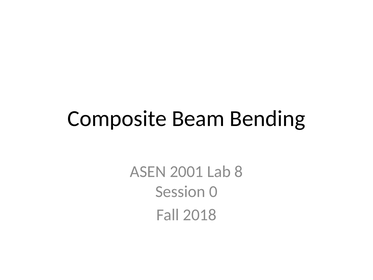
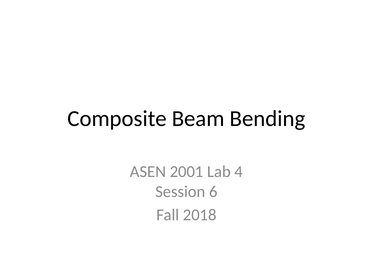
8: 8 -> 4
0: 0 -> 6
